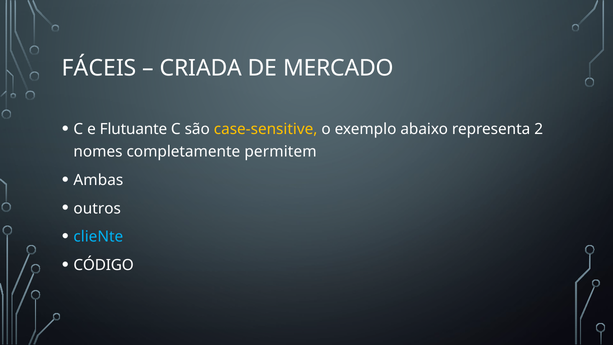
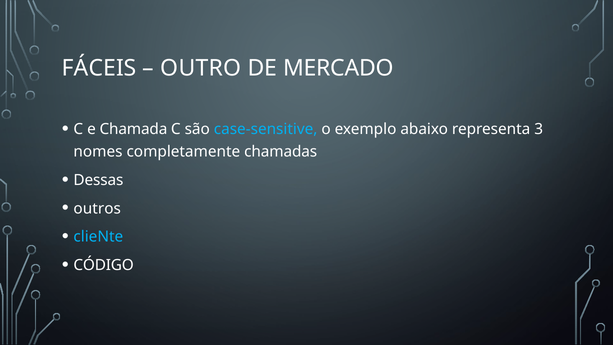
CRIADA: CRIADA -> OUTRO
Flutuante: Flutuante -> Chamada
case-sensitive colour: yellow -> light blue
2: 2 -> 3
permitem: permitem -> chamadas
Ambas: Ambas -> Dessas
